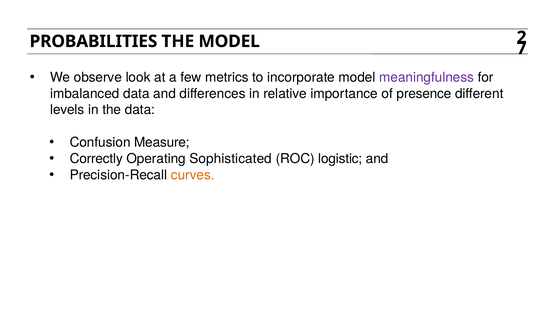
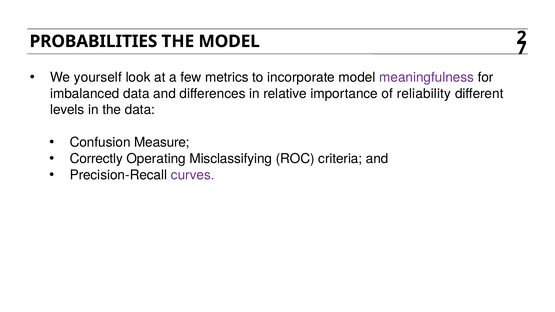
observe: observe -> yourself
presence: presence -> reliability
Sophisticated: Sophisticated -> Misclassifying
logistic: logistic -> criteria
curves colour: orange -> purple
